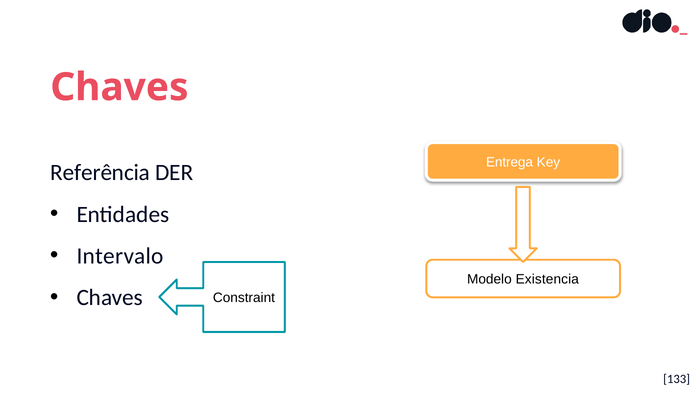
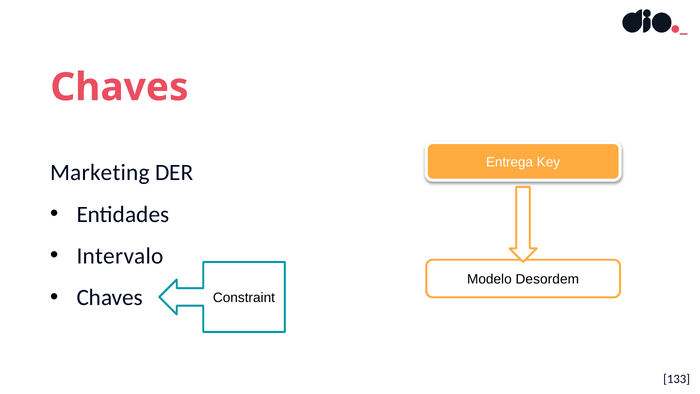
Referência: Referência -> Marketing
Existencia: Existencia -> Desordem
